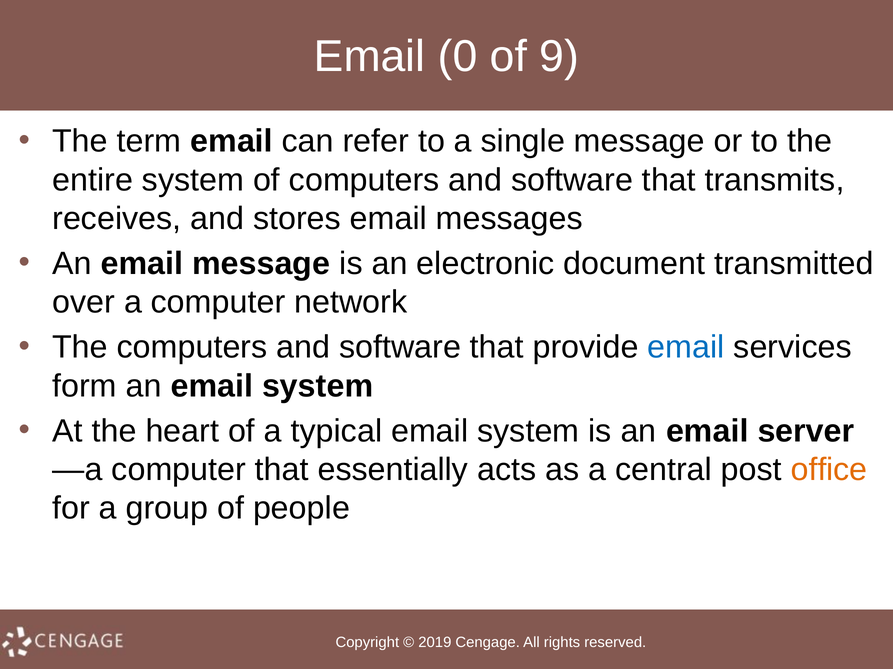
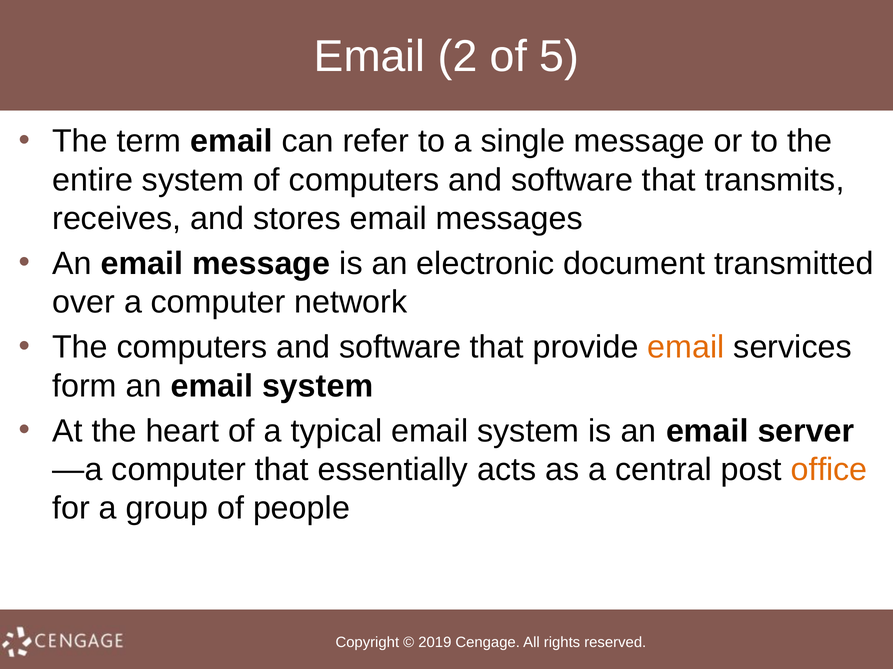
0: 0 -> 2
9: 9 -> 5
email at (686, 348) colour: blue -> orange
